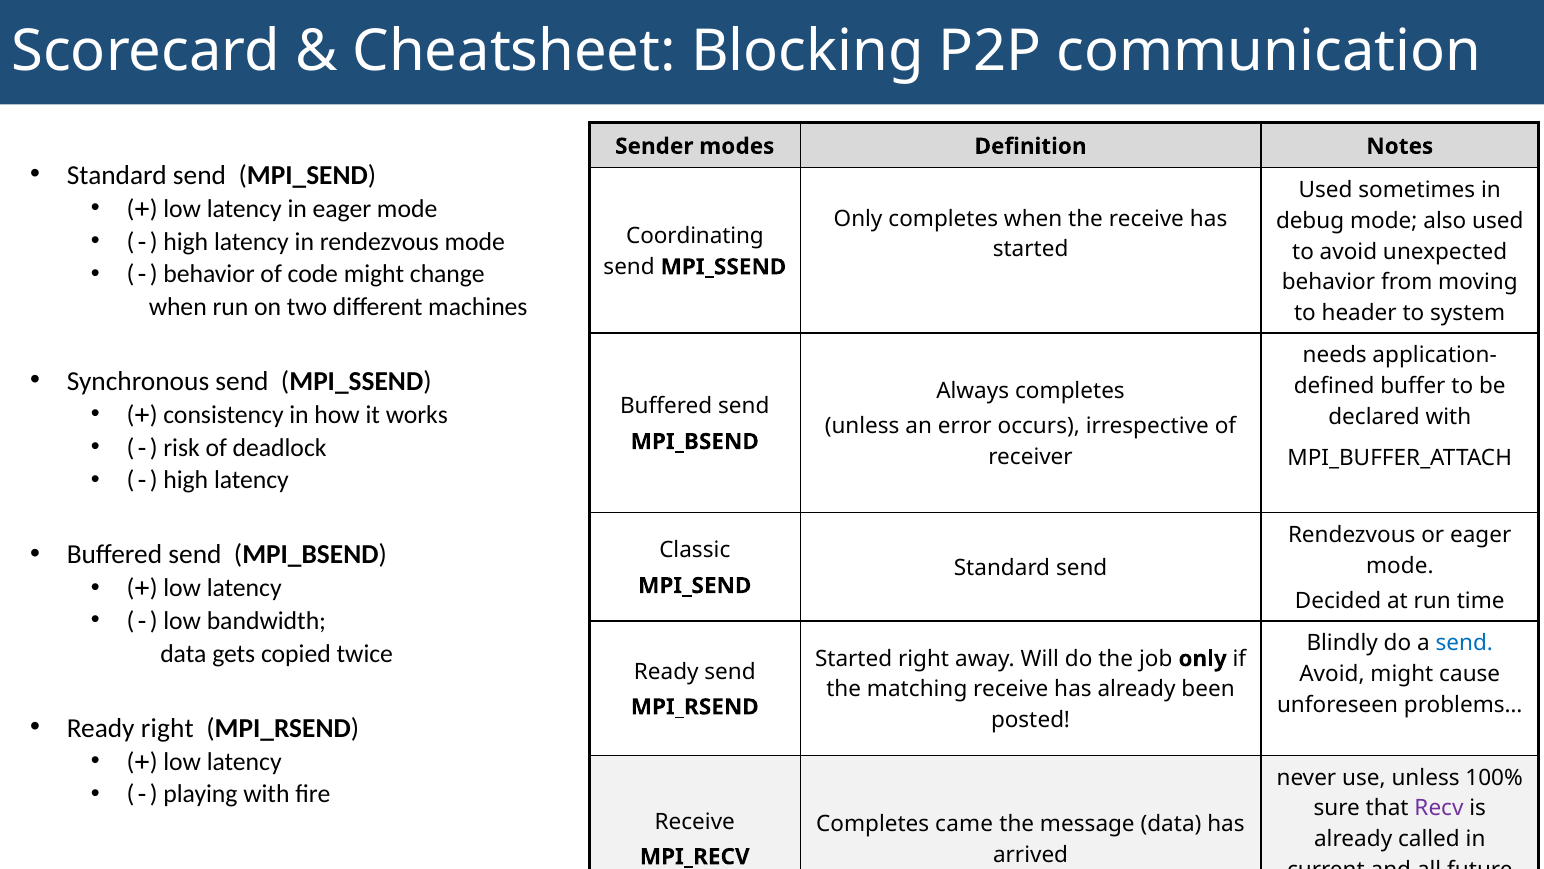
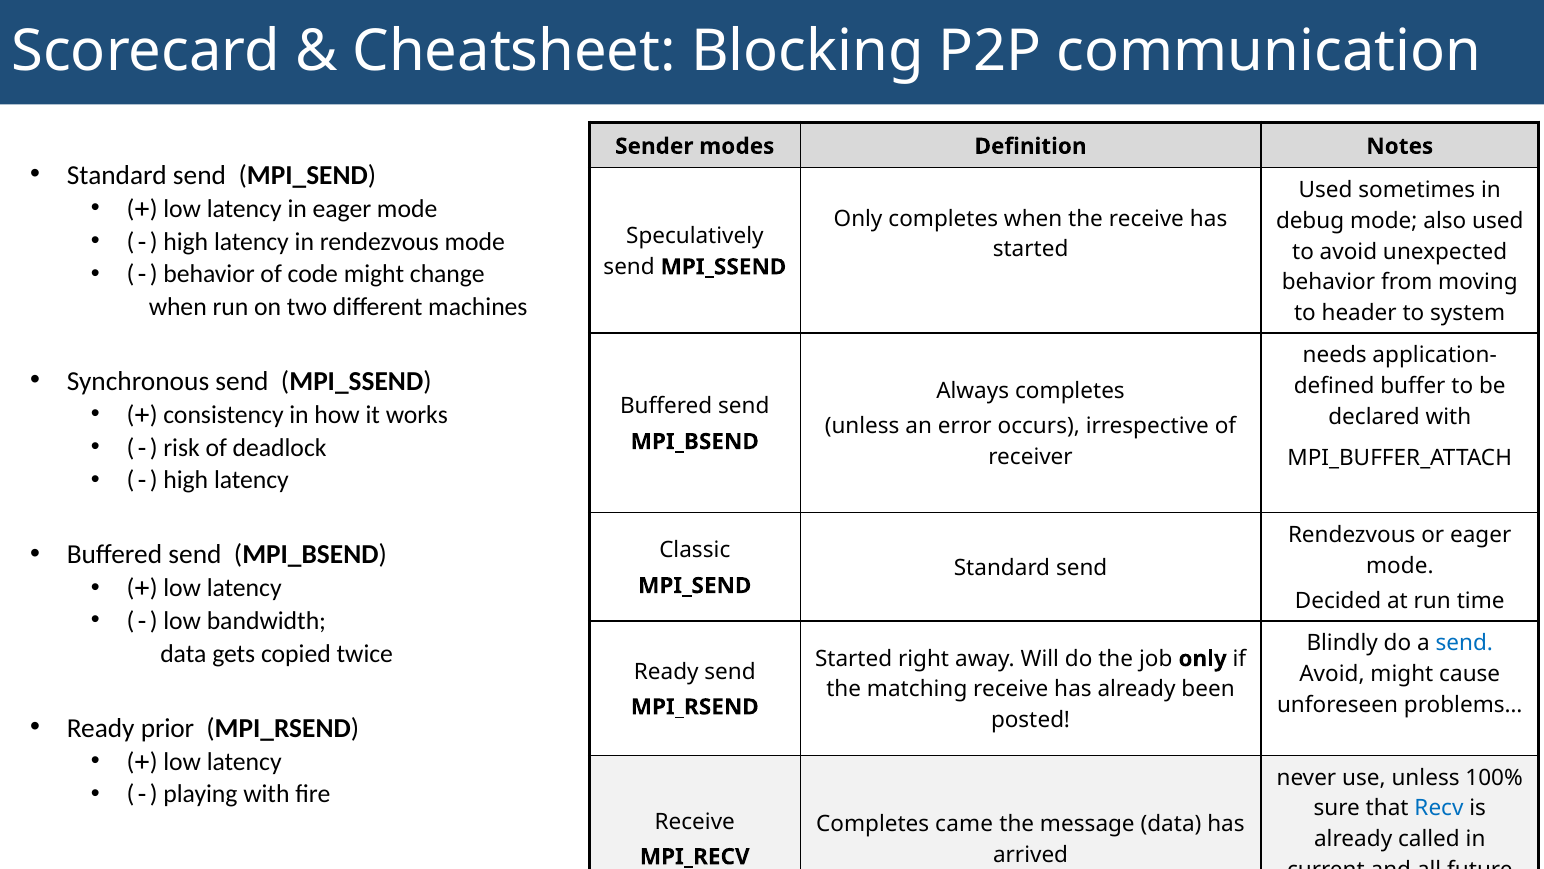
Coordinating: Coordinating -> Speculatively
Ready right: right -> prior
Recv colour: purple -> blue
